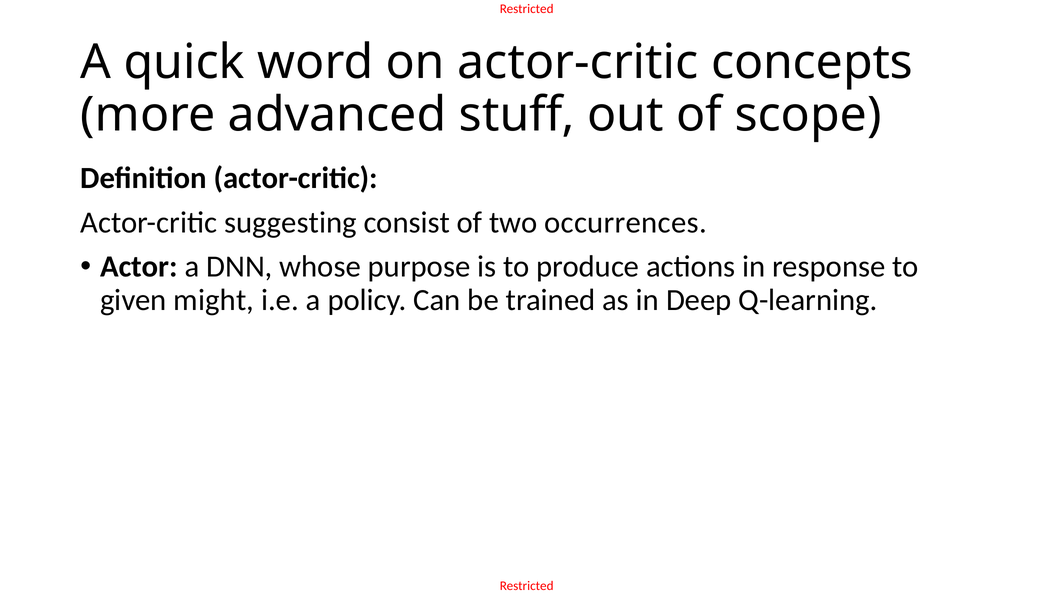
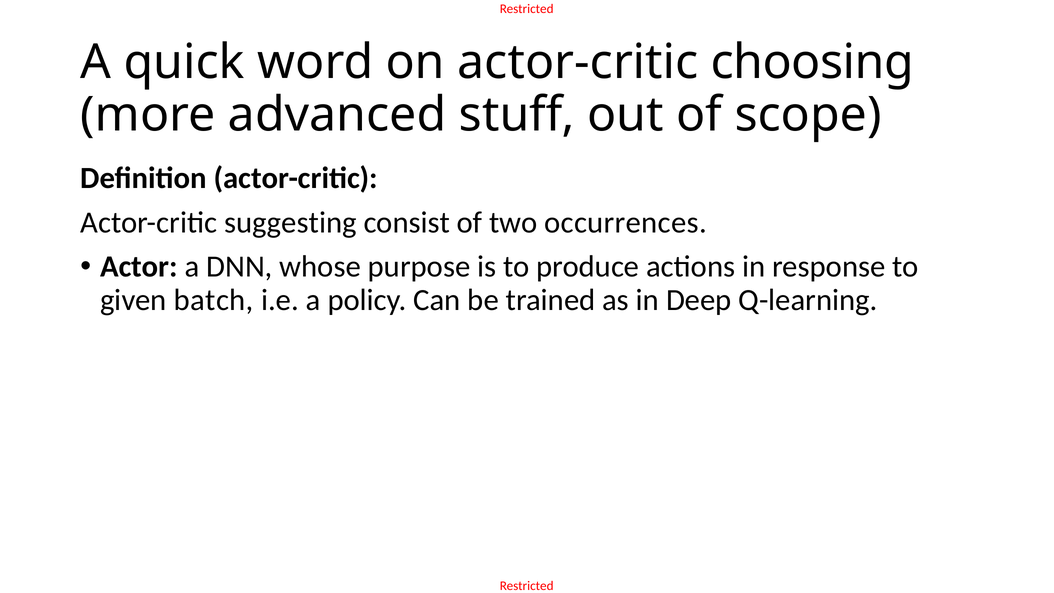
concepts: concepts -> choosing
might: might -> batch
